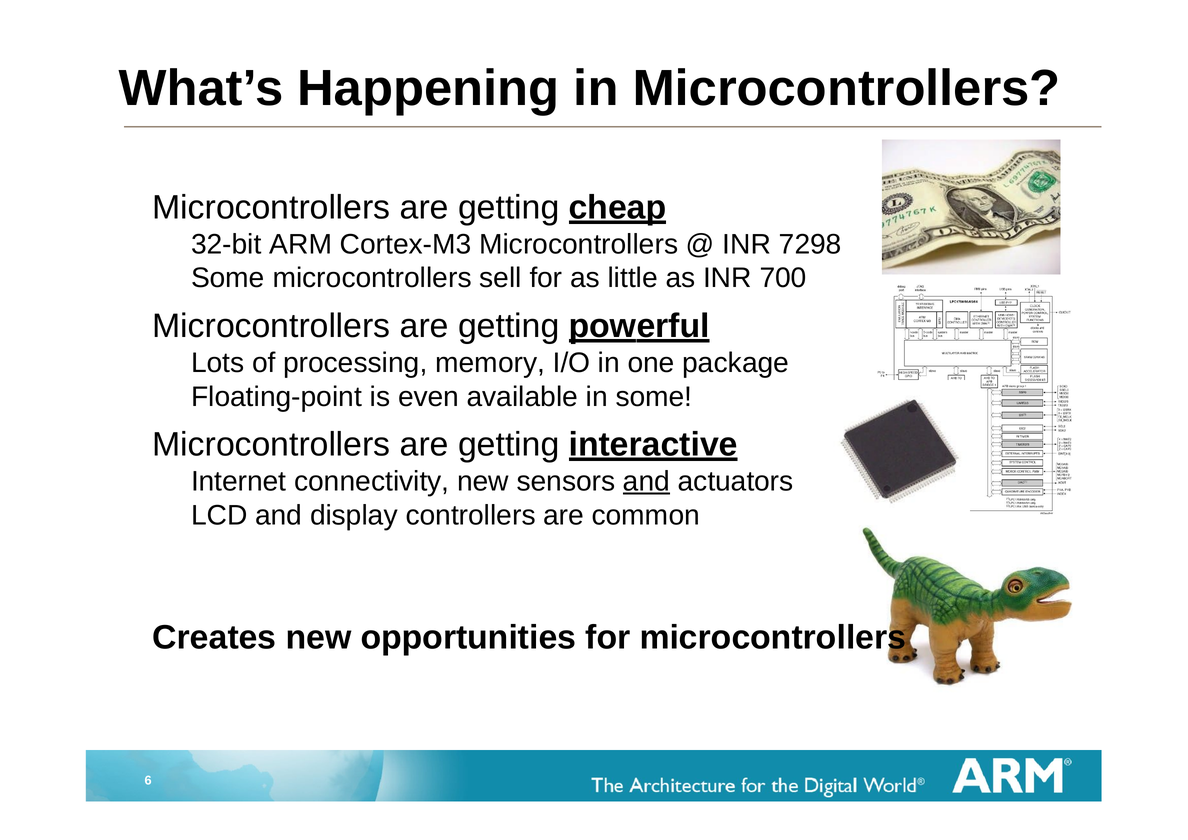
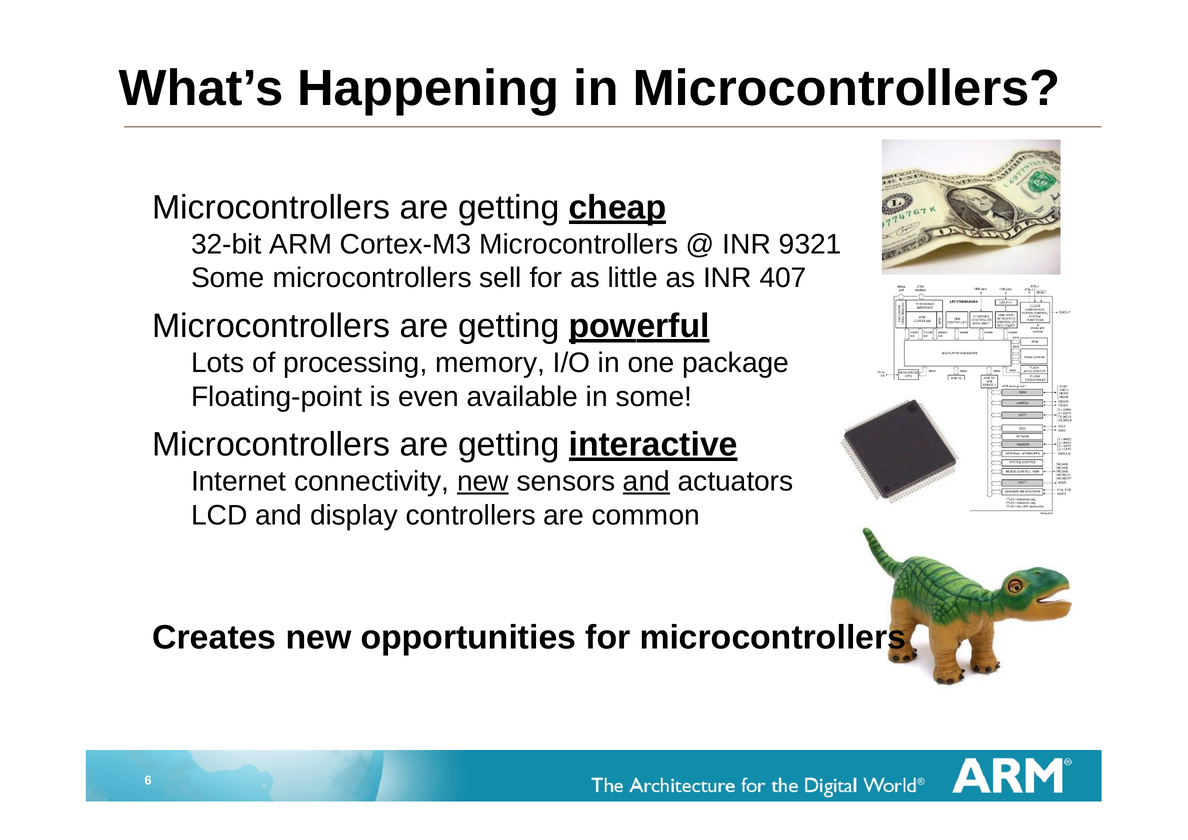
7298: 7298 -> 9321
700: 700 -> 407
new at (483, 481) underline: none -> present
